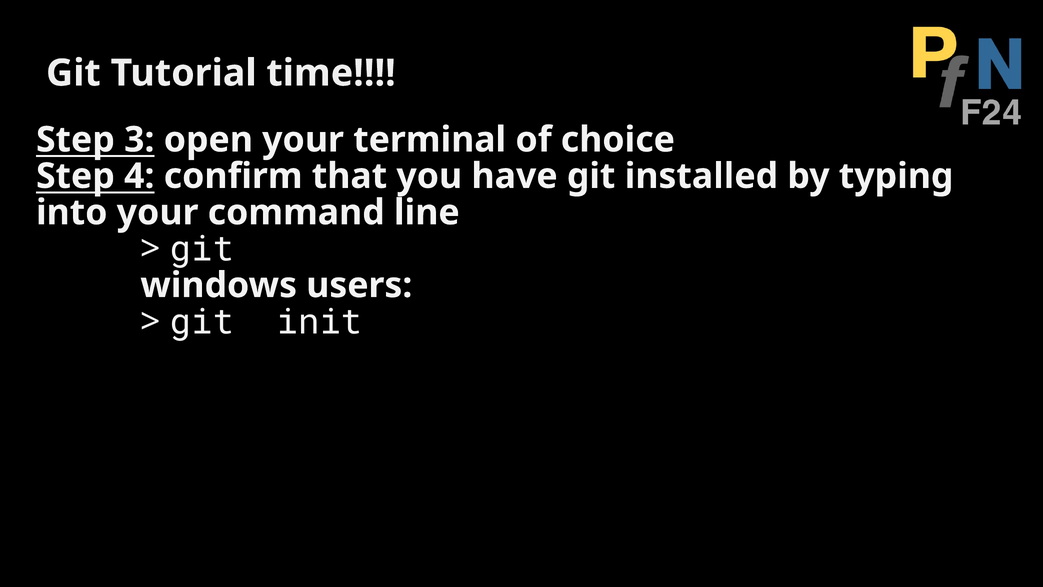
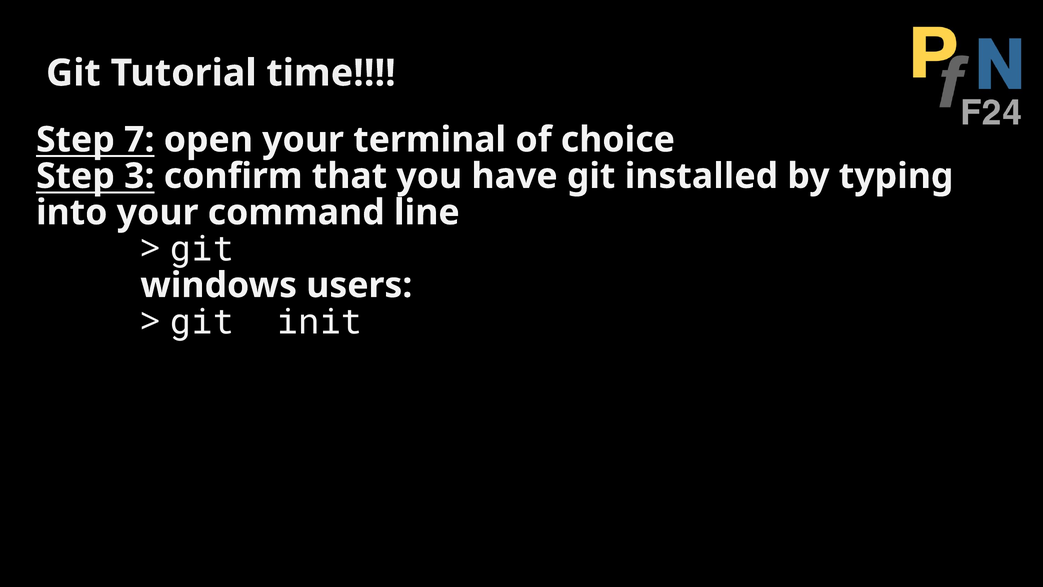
3: 3 -> 7
4: 4 -> 3
